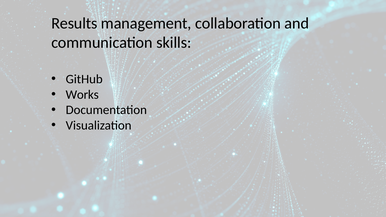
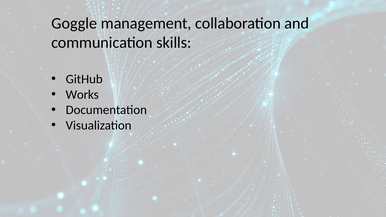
Results: Results -> Goggle
